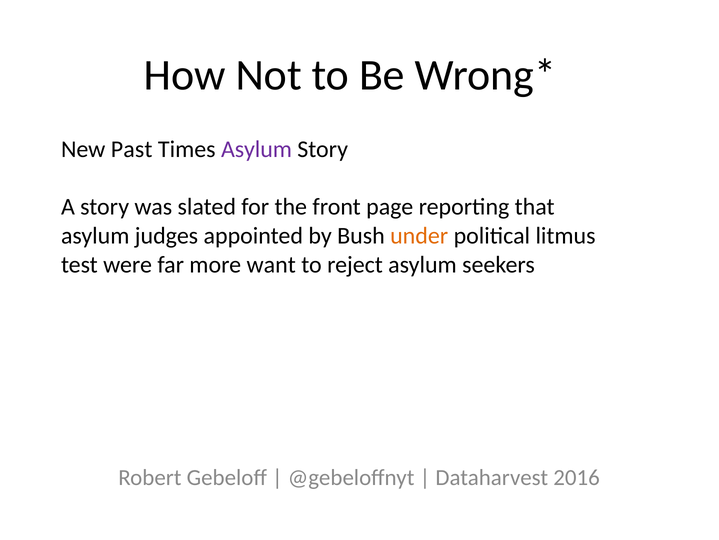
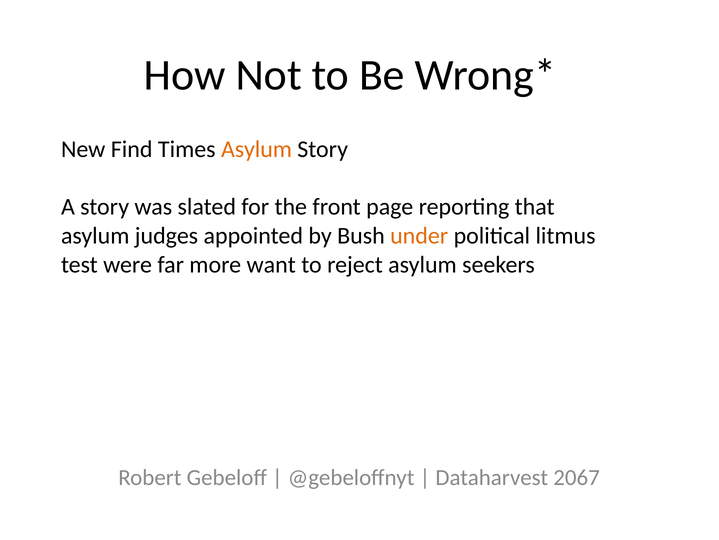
Past: Past -> Find
Asylum at (256, 149) colour: purple -> orange
2016: 2016 -> 2067
